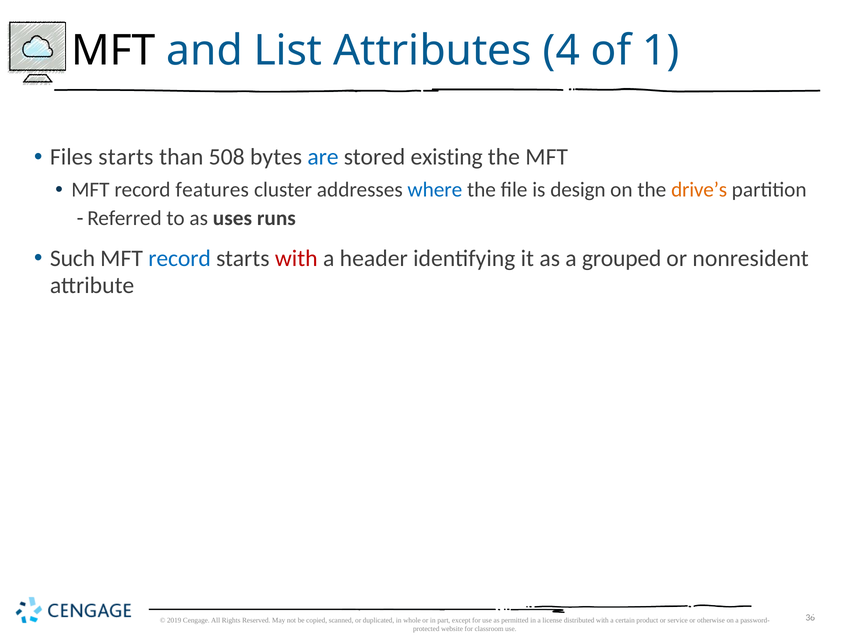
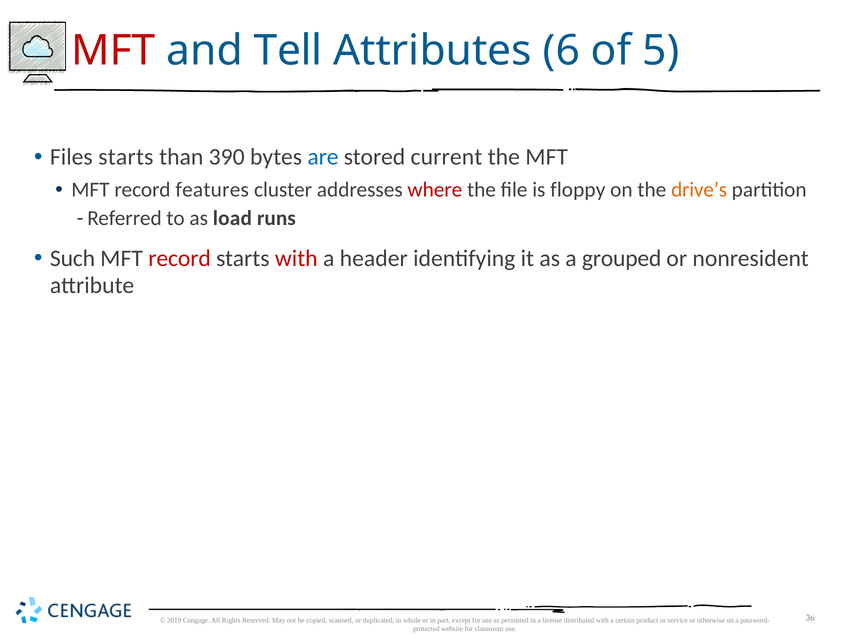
MFT at (113, 51) colour: black -> red
List: List -> Tell
4: 4 -> 6
1: 1 -> 5
508: 508 -> 390
existing: existing -> current
where colour: blue -> red
design: design -> floppy
uses: uses -> load
record at (180, 258) colour: blue -> red
